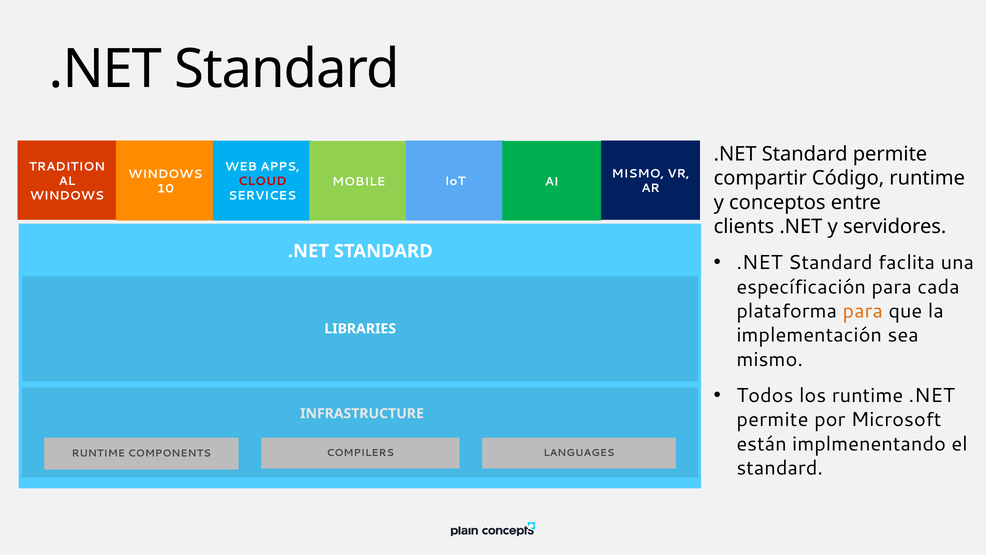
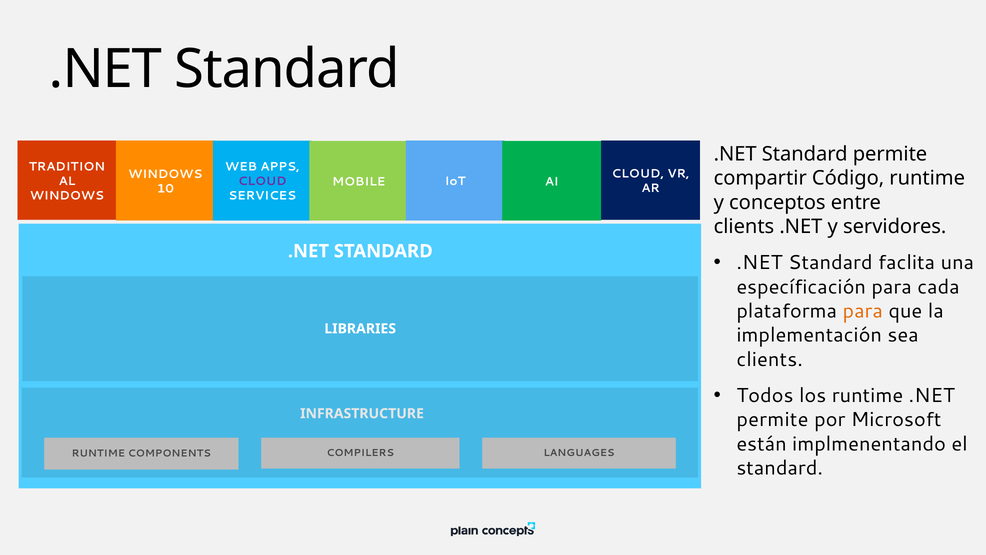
MISMO at (638, 174): MISMO -> CLOUD
CLOUD at (262, 181) colour: red -> purple
mismo at (770, 359): mismo -> clients
